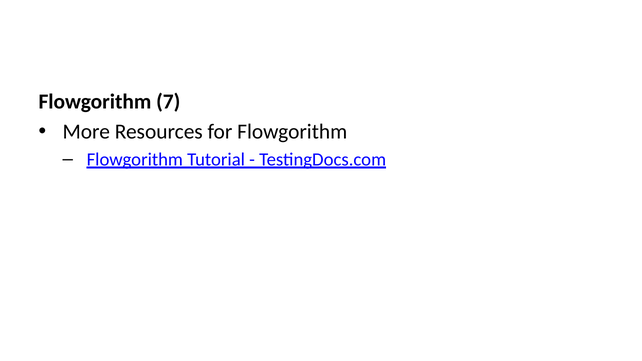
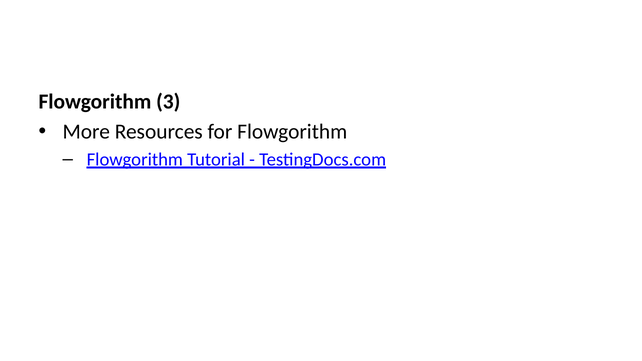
7: 7 -> 3
